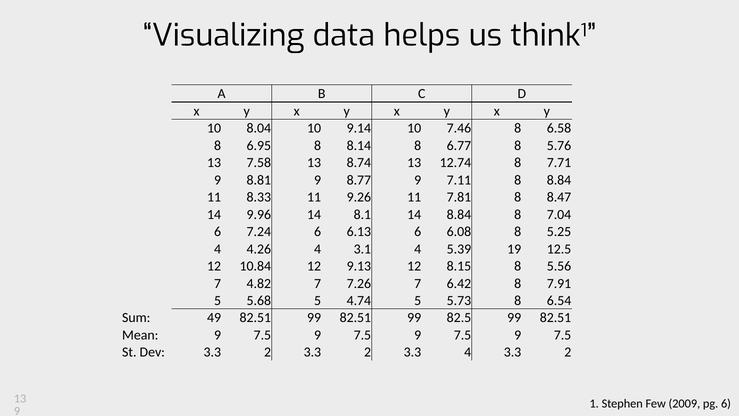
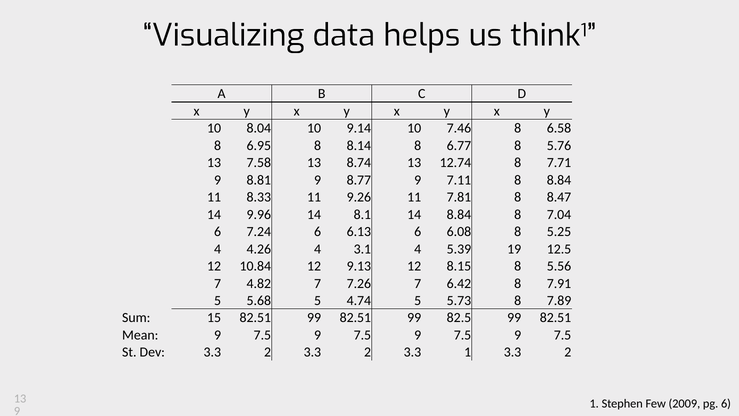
6.54: 6.54 -> 7.89
49: 49 -> 15
3.3 4: 4 -> 1
